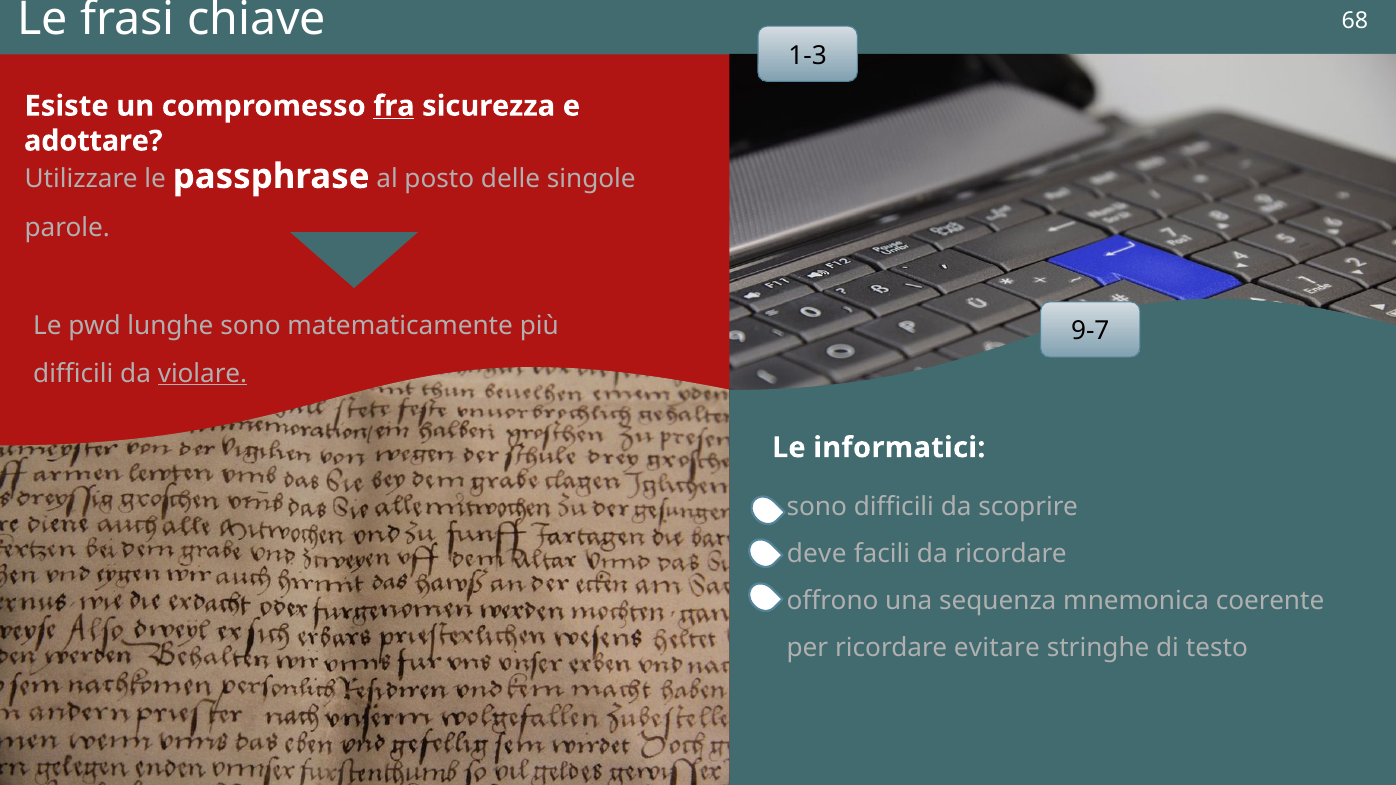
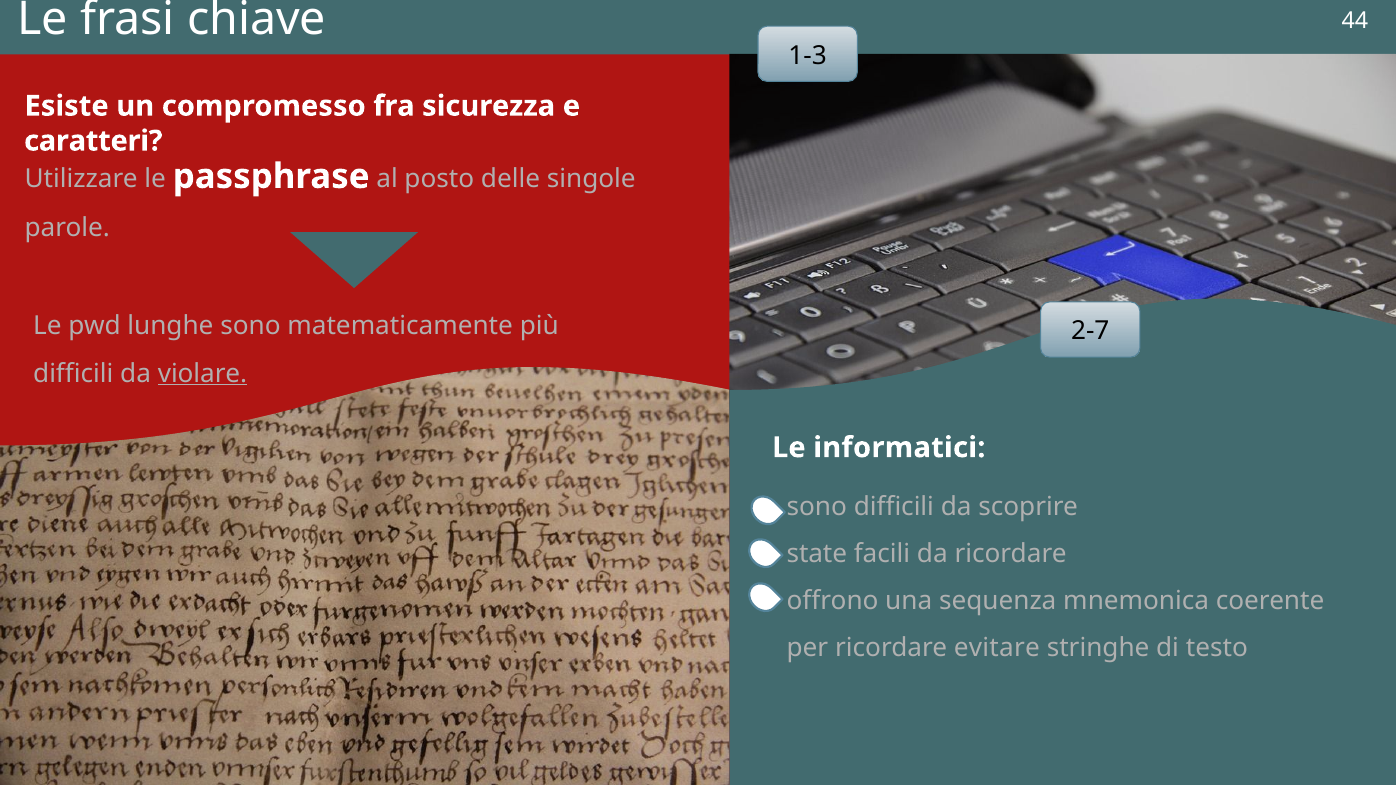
68: 68 -> 44
fra underline: present -> none
adottare: adottare -> caratteri
9-7: 9-7 -> 2-7
deve: deve -> state
